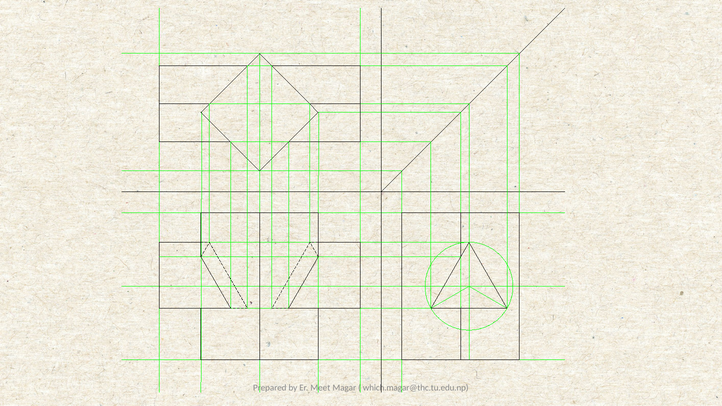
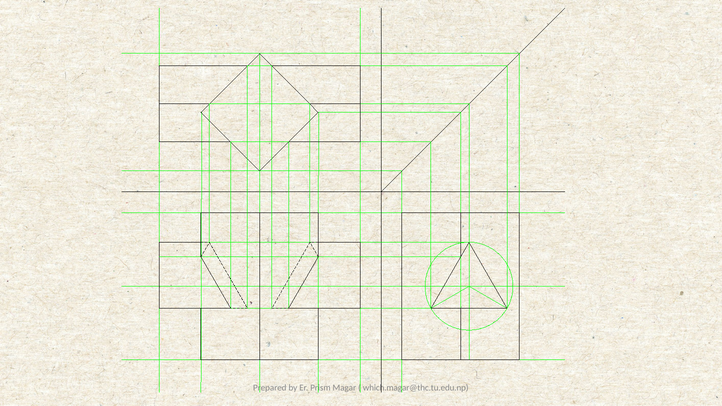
Meet: Meet -> Prism
